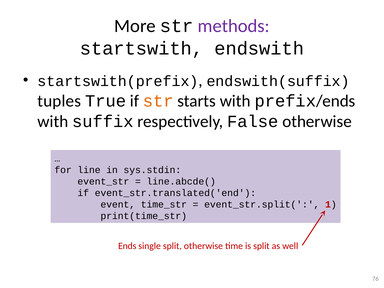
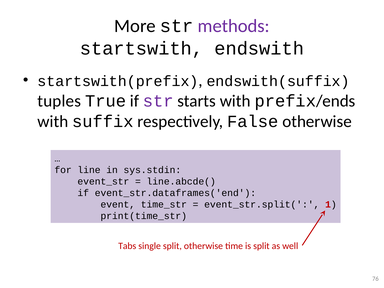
str at (158, 101) colour: orange -> purple
event_str.translated('end: event_str.translated('end -> event_str.dataframes('end
Ends: Ends -> Tabs
